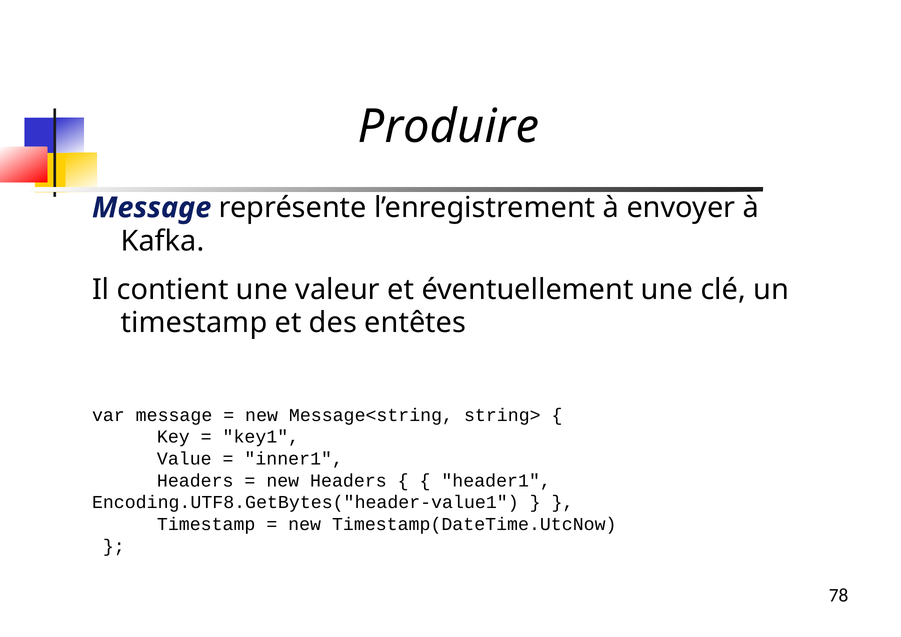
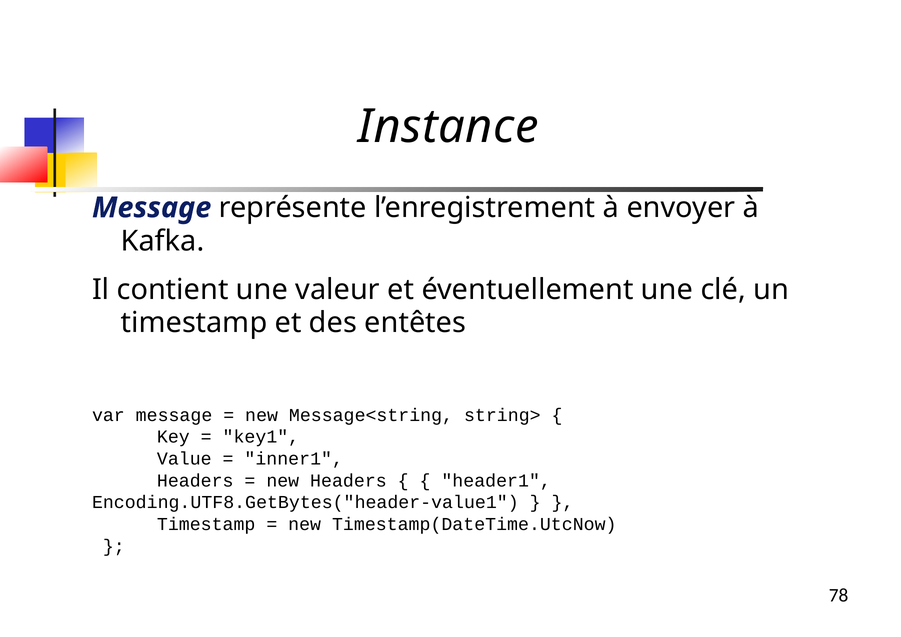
Produire: Produire -> Instance
